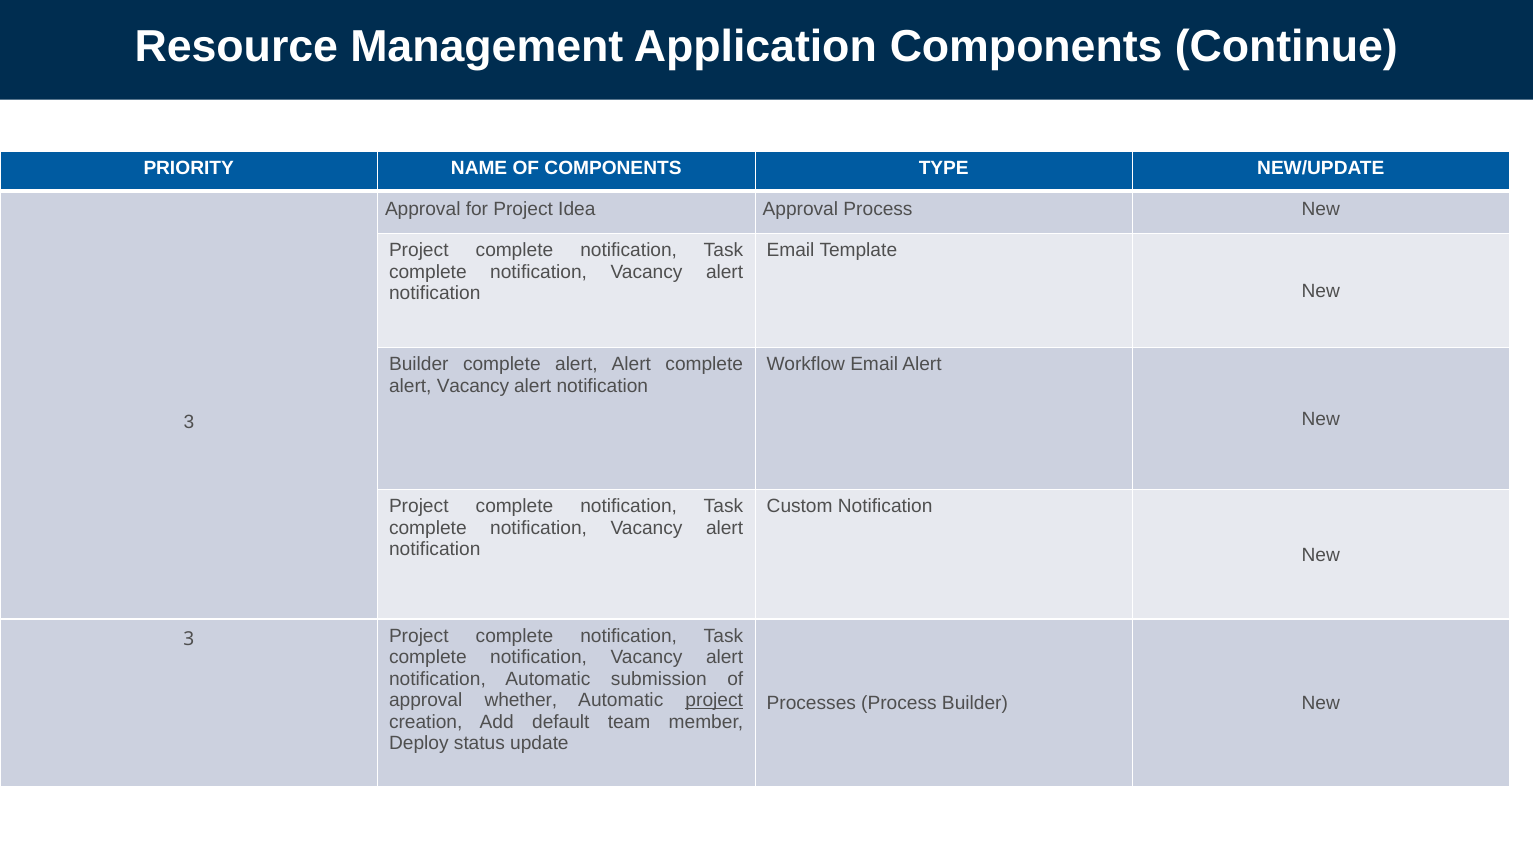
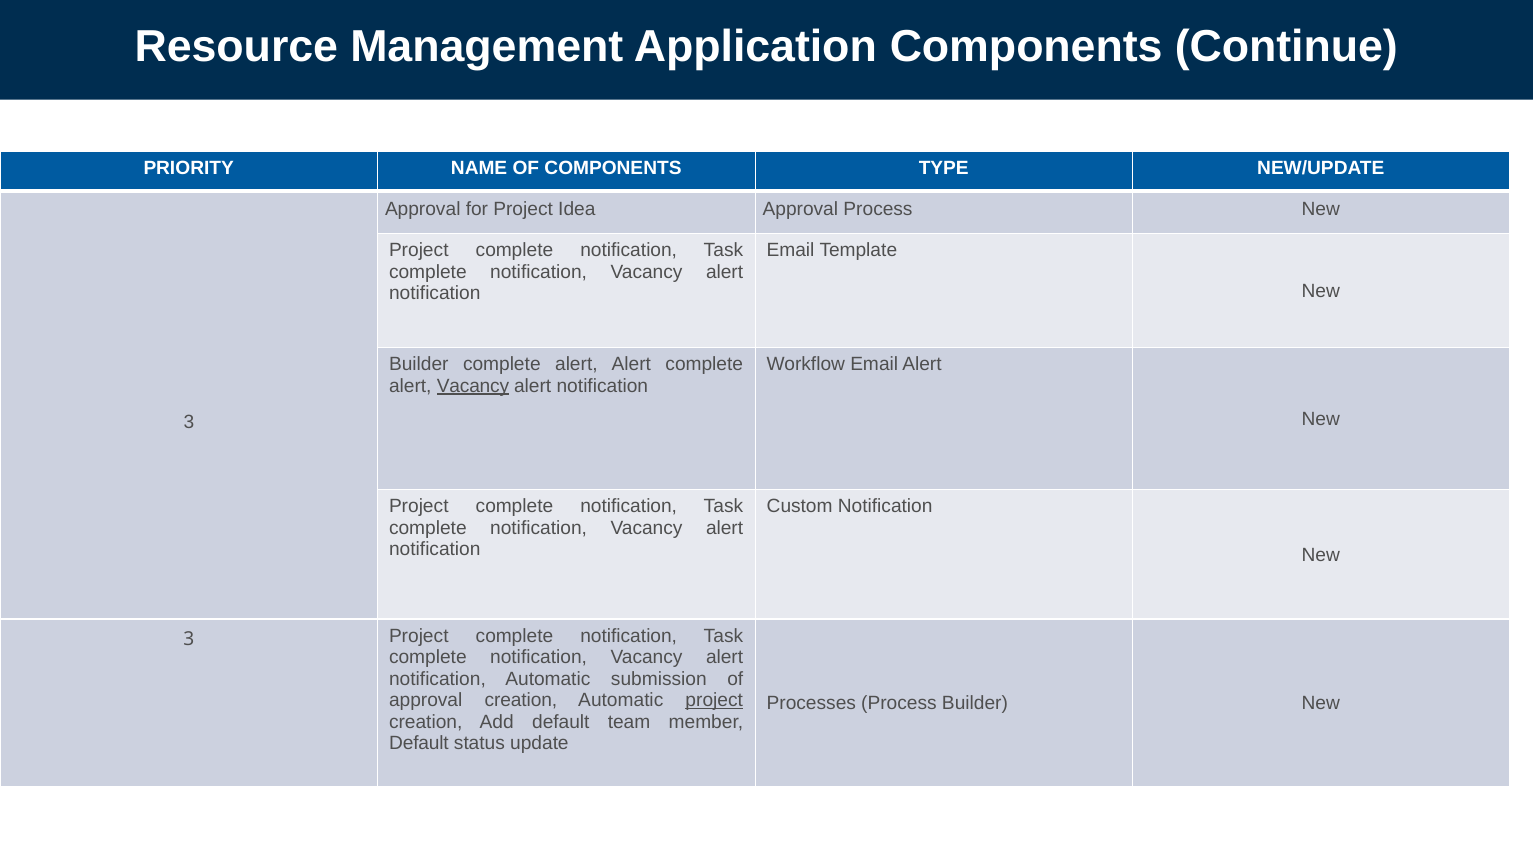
Vacancy at (473, 386) underline: none -> present
approval whether: whether -> creation
Deploy at (419, 743): Deploy -> Default
